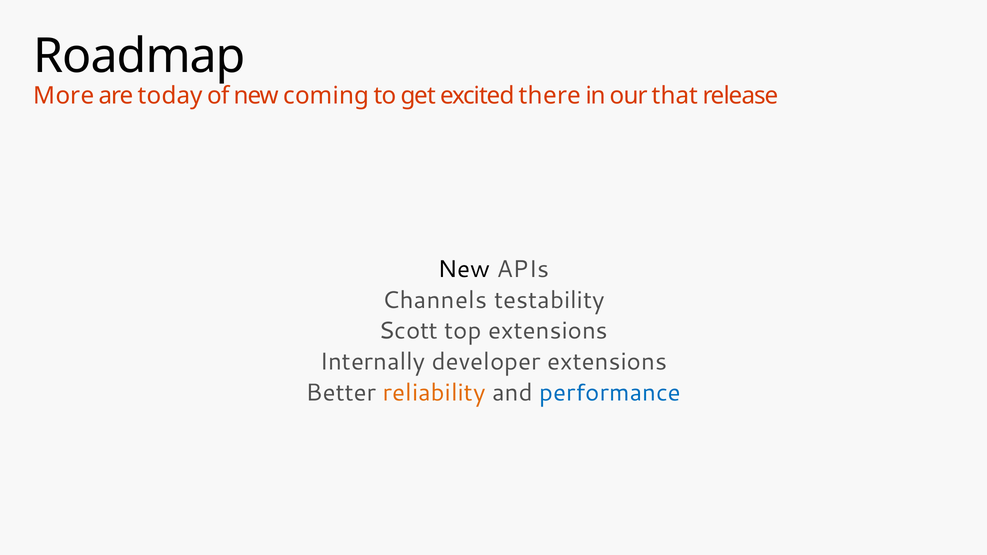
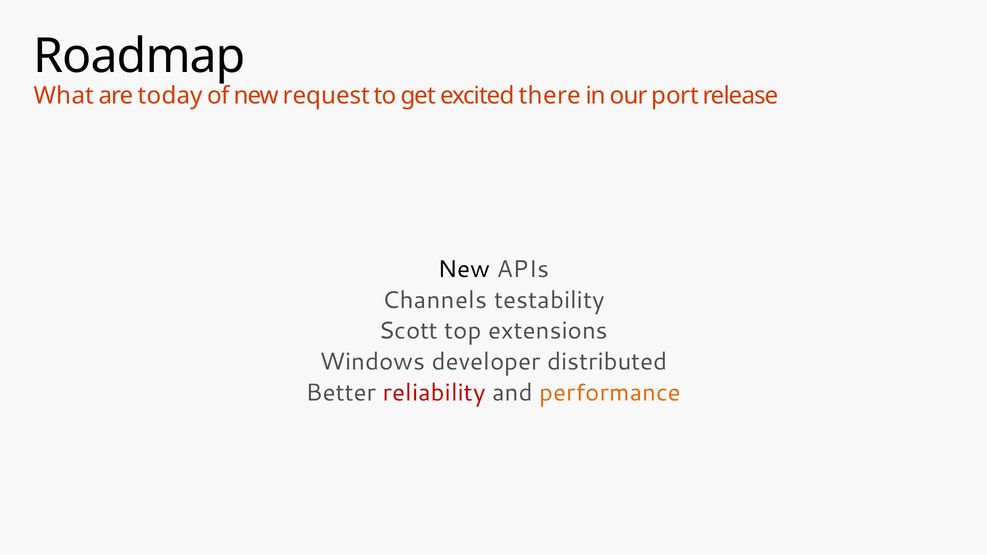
More: More -> What
coming: coming -> request
that: that -> port
Internally: Internally -> Windows
developer extensions: extensions -> distributed
reliability colour: orange -> red
performance colour: blue -> orange
